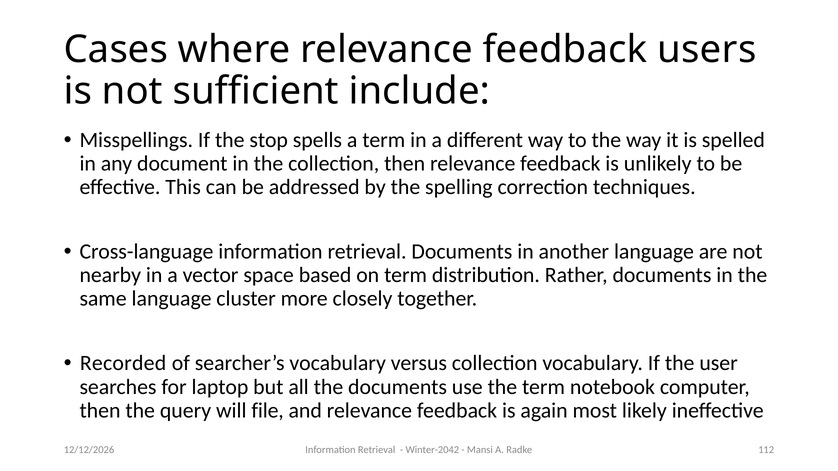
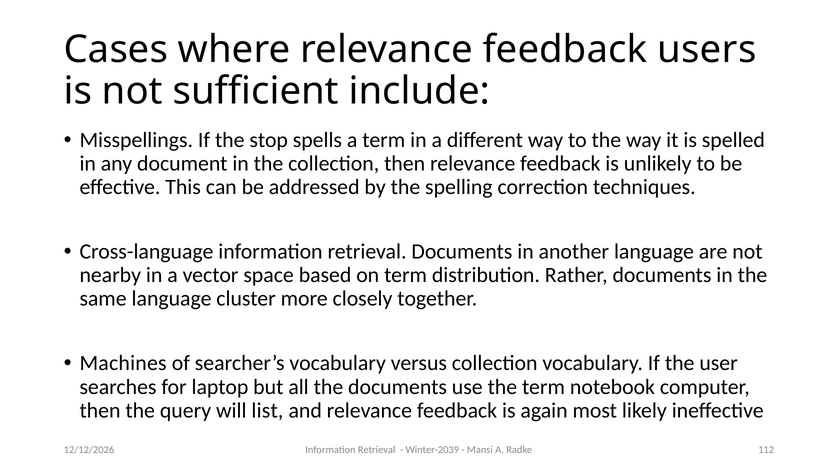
Recorded: Recorded -> Machines
file: file -> list
Winter-2042: Winter-2042 -> Winter-2039
